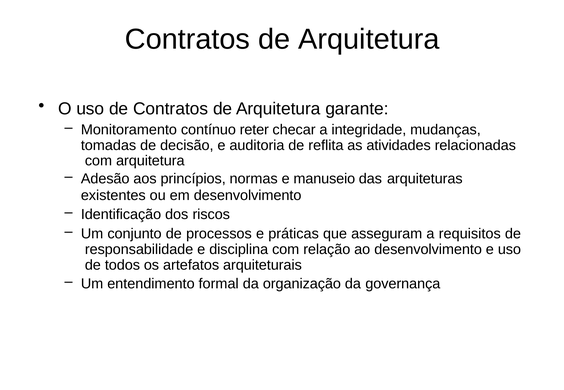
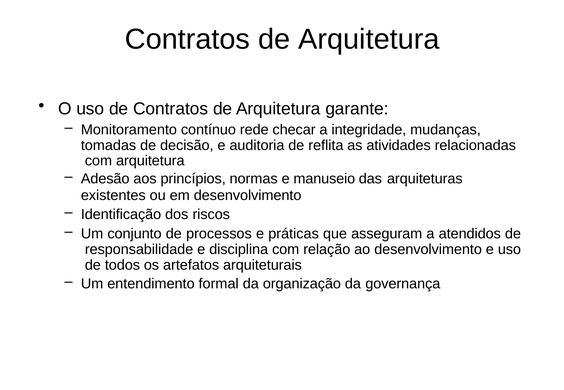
reter: reter -> rede
requisitos: requisitos -> atendidos
